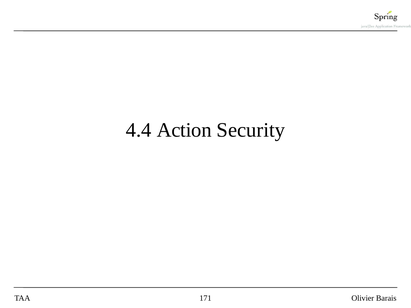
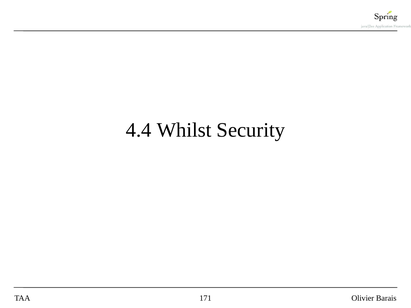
Action: Action -> Whilst
